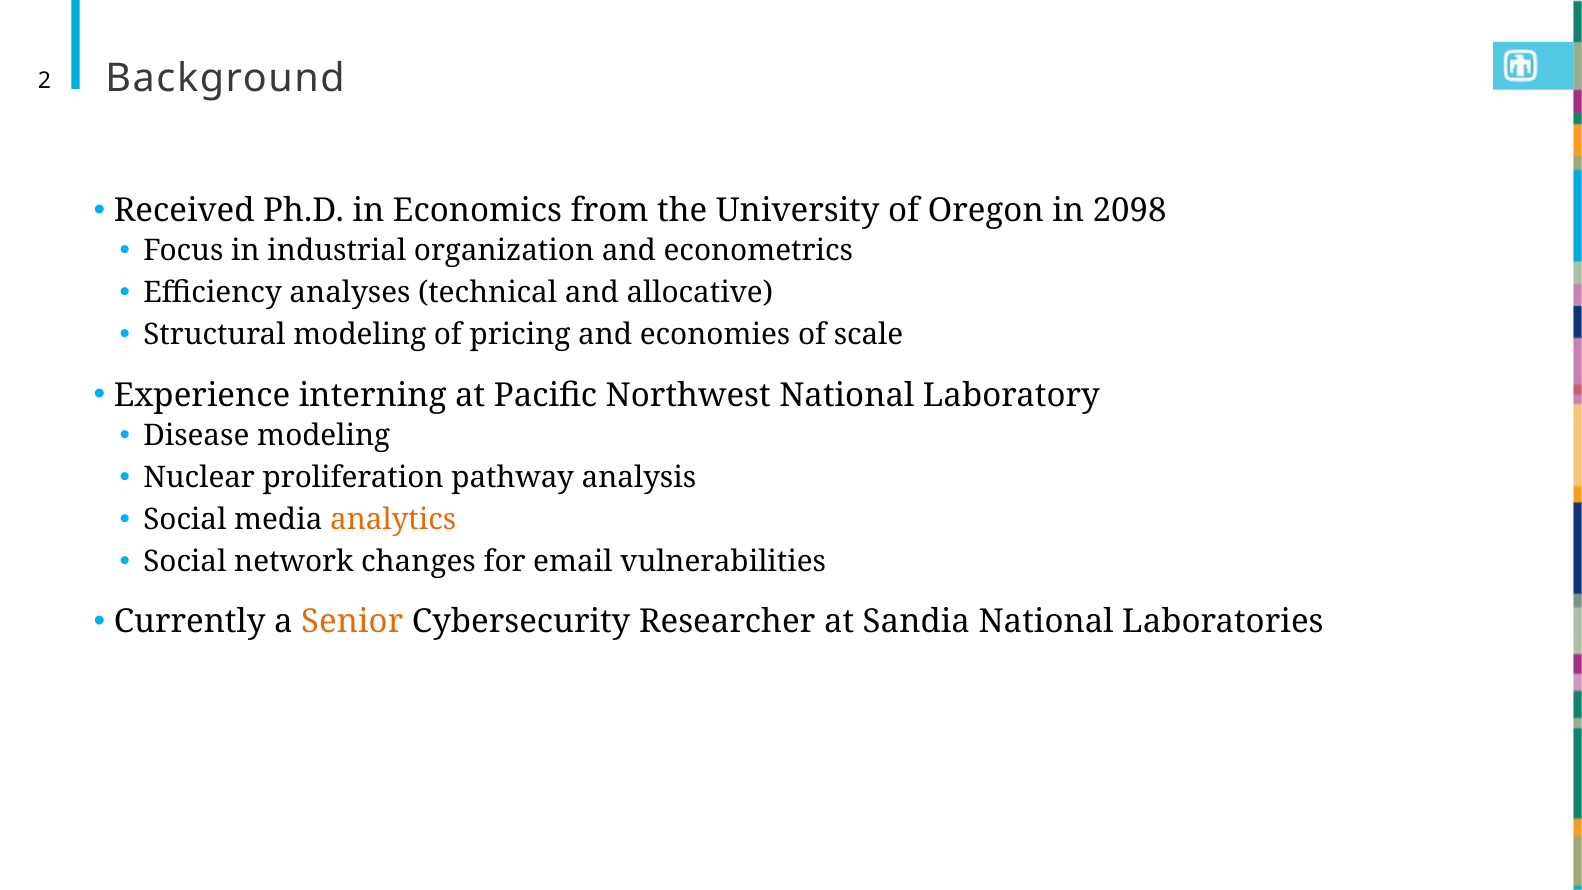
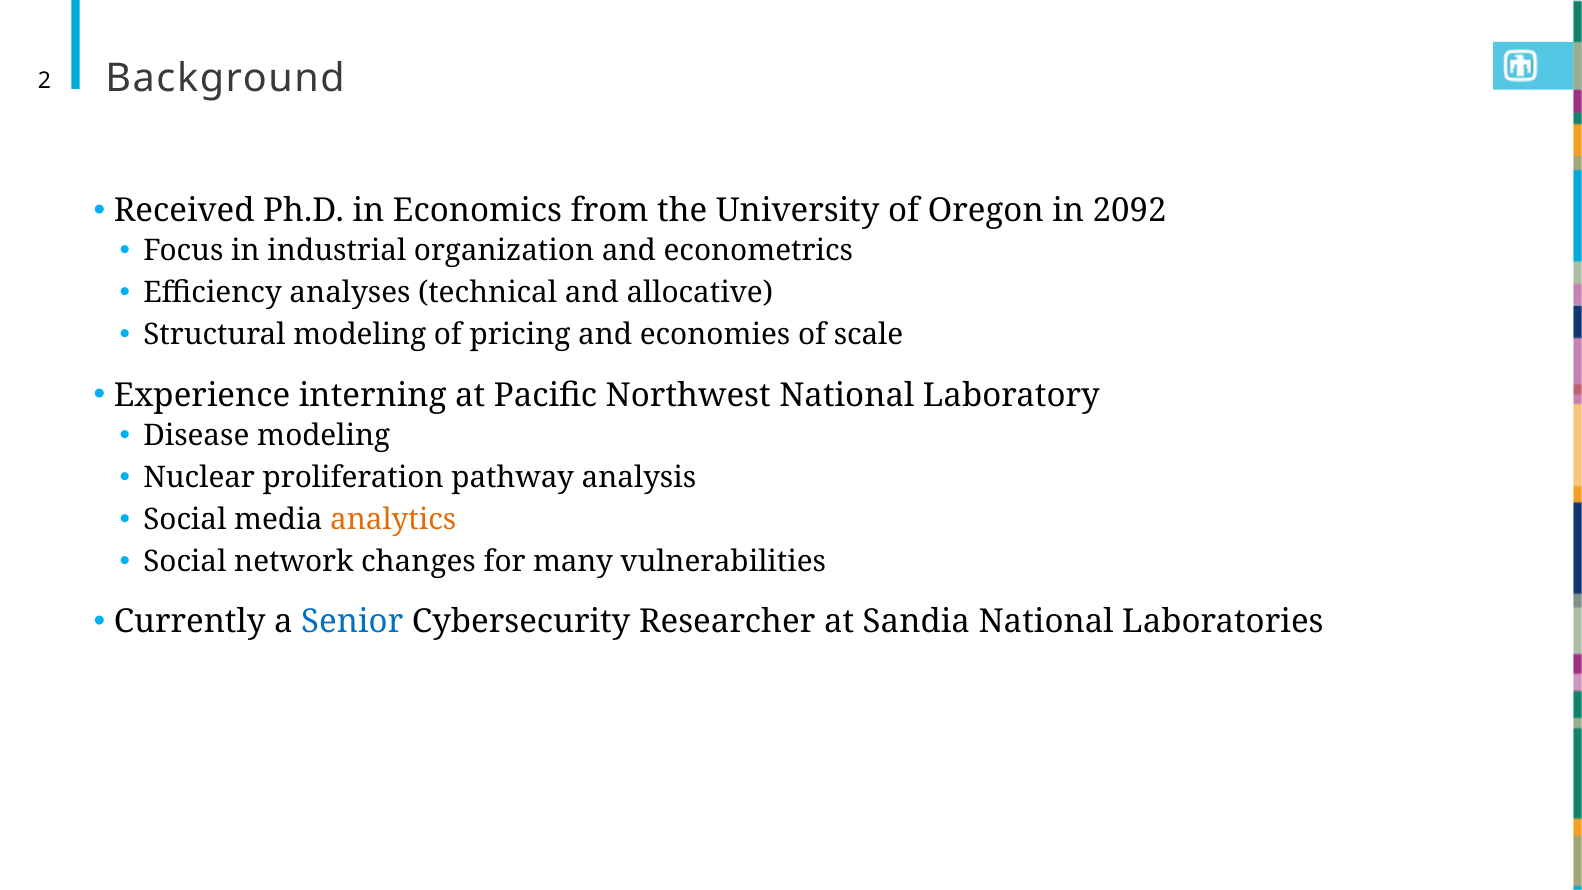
2098: 2098 -> 2092
email: email -> many
Senior colour: orange -> blue
